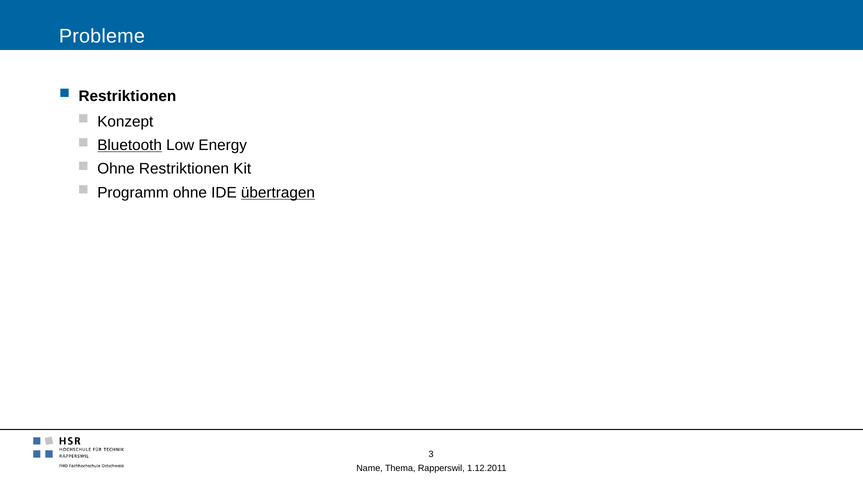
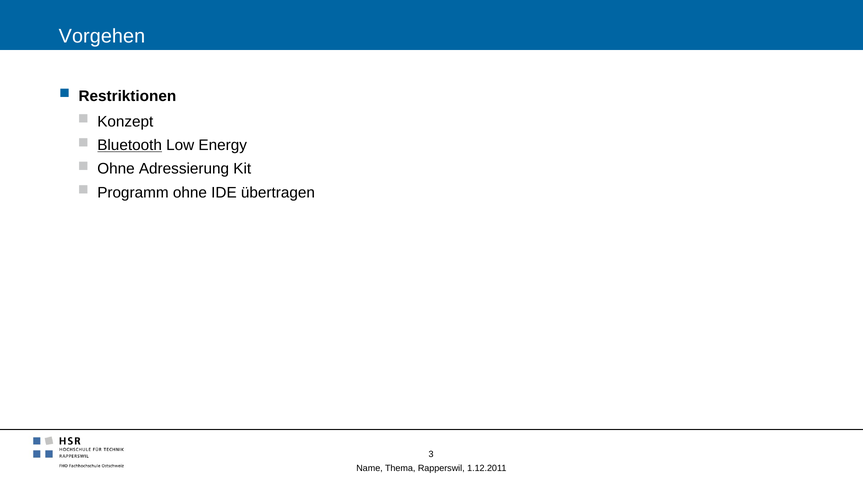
Probleme: Probleme -> Vorgehen
Ohne Restriktionen: Restriktionen -> Adressierung
übertragen underline: present -> none
